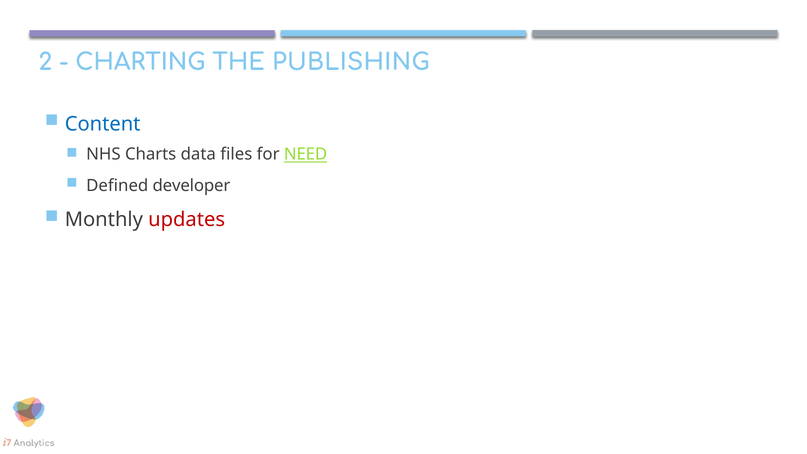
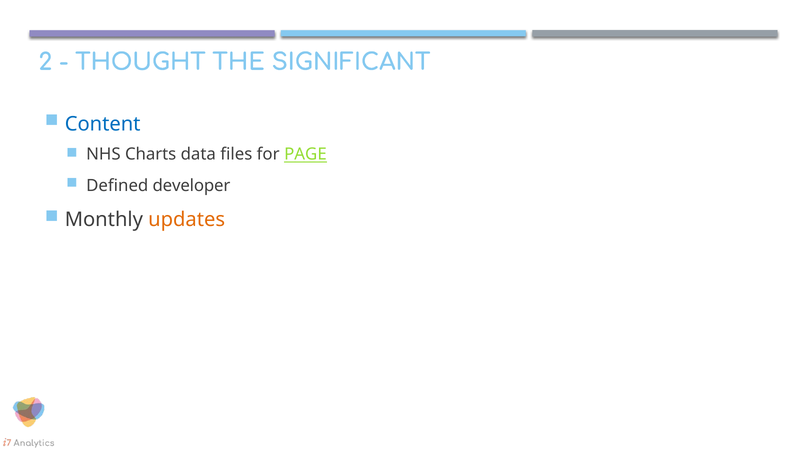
CHARTING: CHARTING -> THOUGHT
PUBLISHING: PUBLISHING -> SIGNIFICANT
NEED: NEED -> PAGE
updates colour: red -> orange
